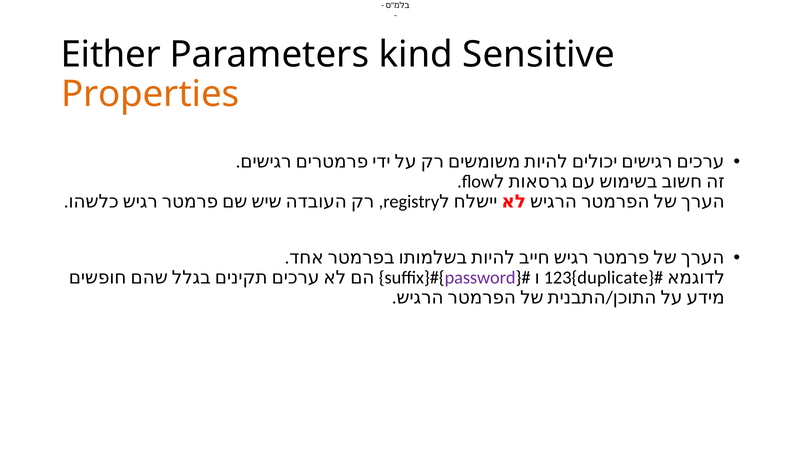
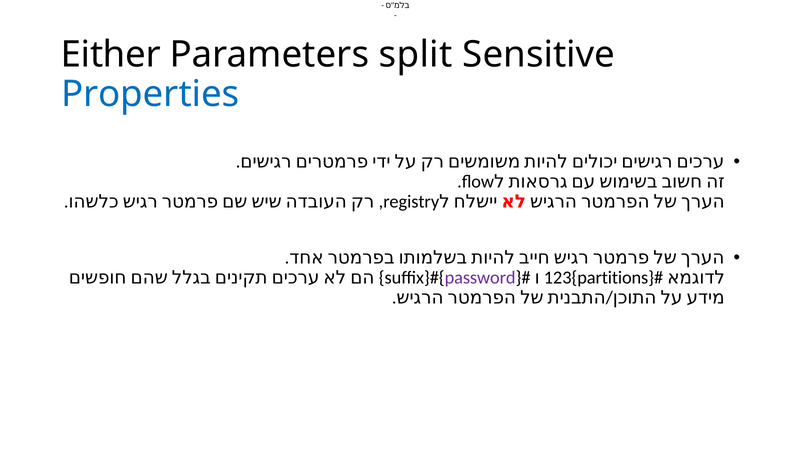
kind: kind -> split
Properties colour: orange -> blue
duplicate: duplicate -> partitions
